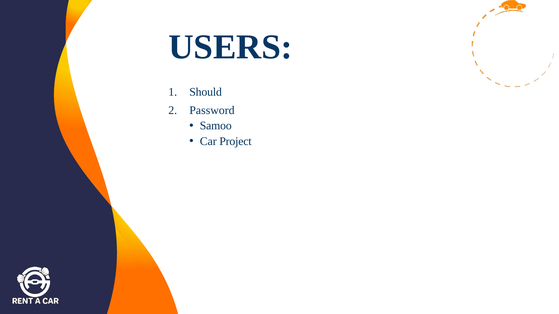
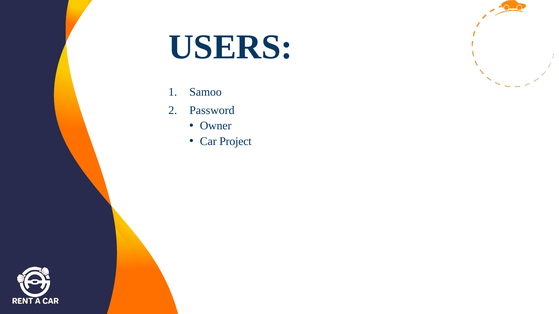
Should: Should -> Samoo
Samoo: Samoo -> Owner
